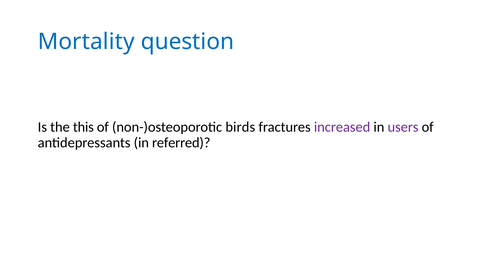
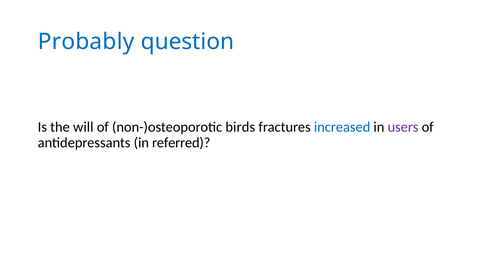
Mortality: Mortality -> Probably
this: this -> will
increased colour: purple -> blue
